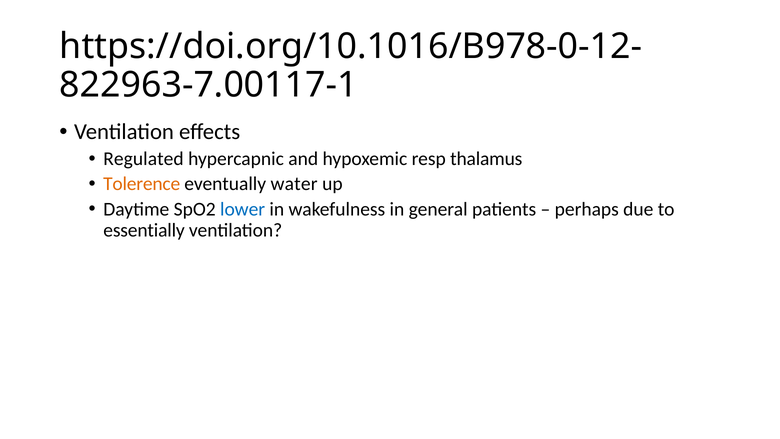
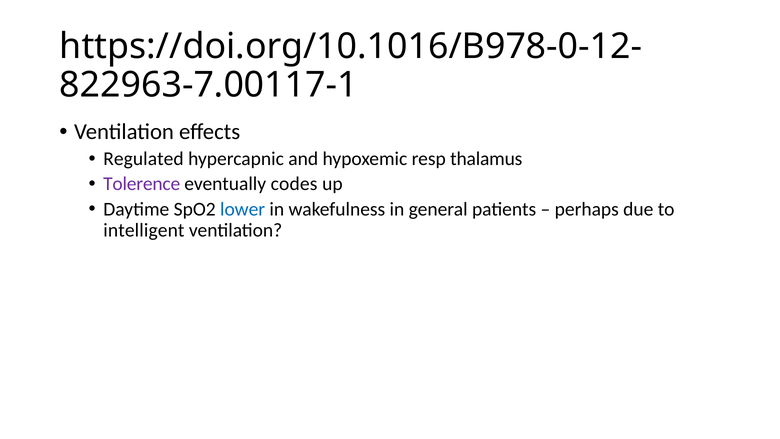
Tolerence colour: orange -> purple
water: water -> codes
essentially: essentially -> intelligent
